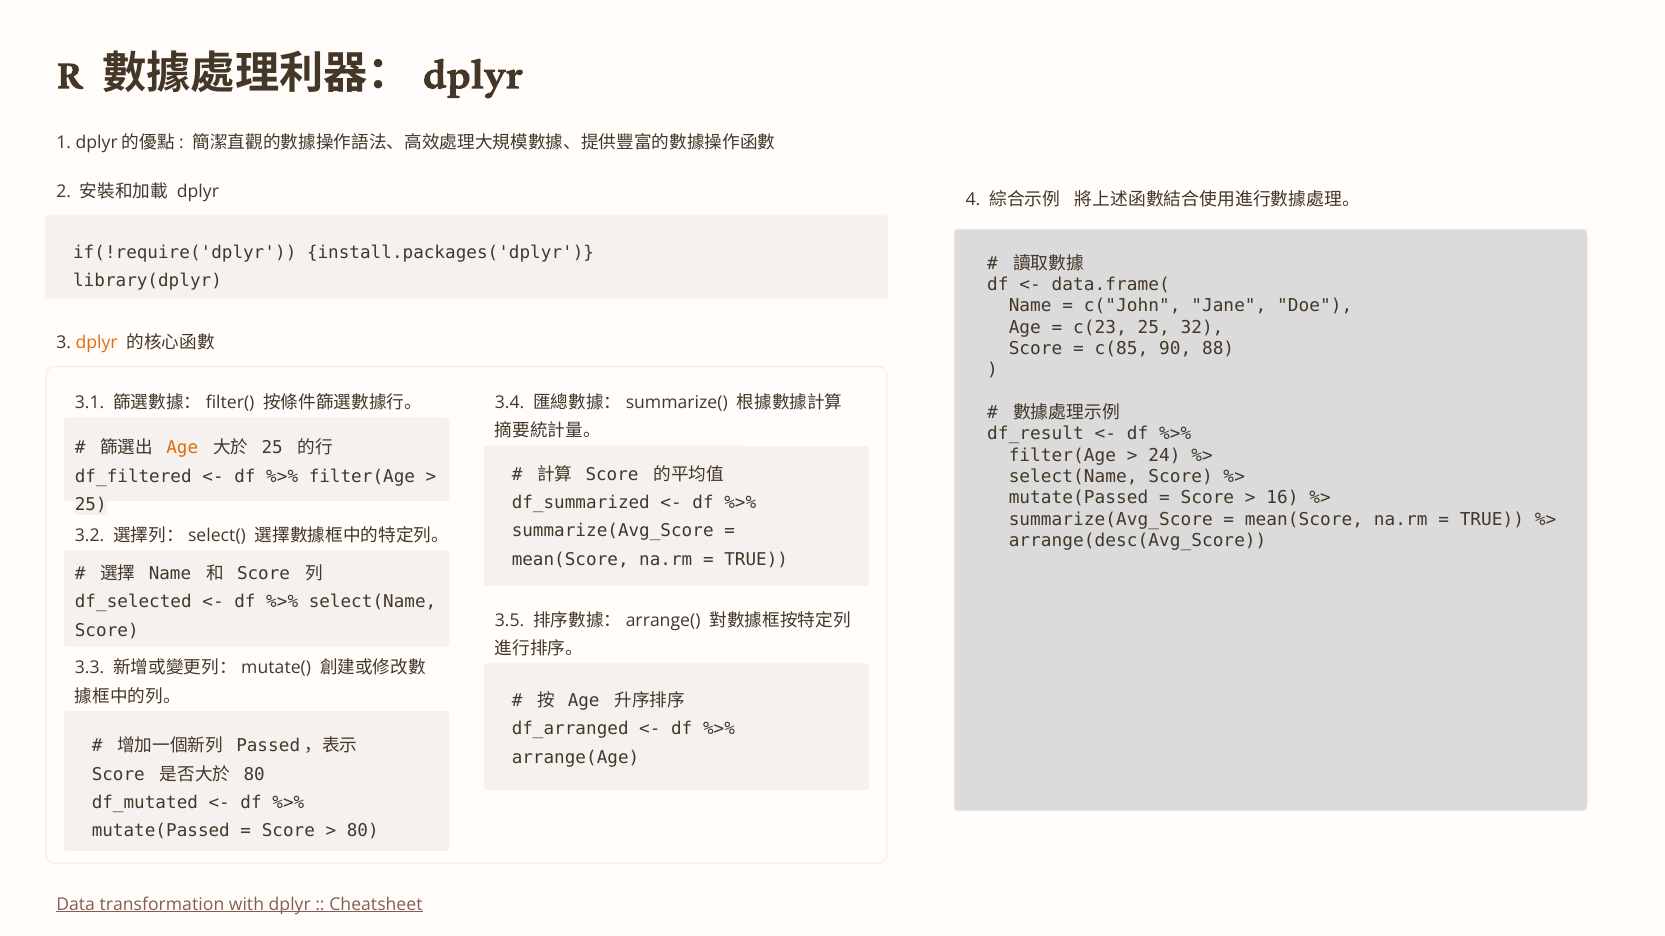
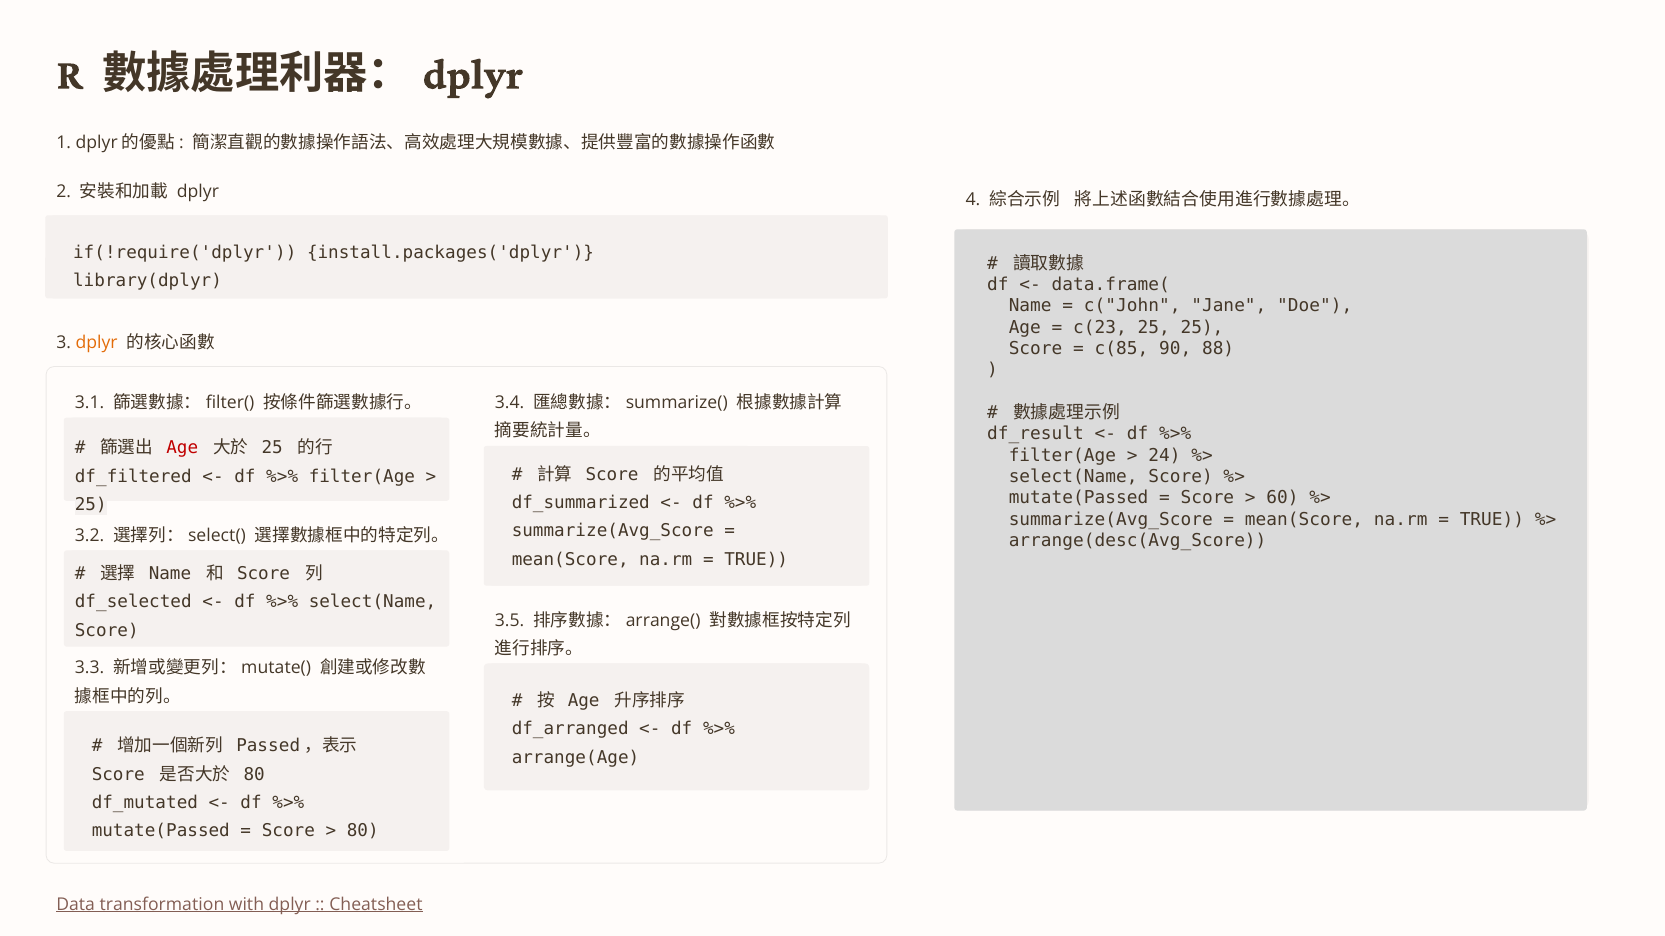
25 32: 32 -> 25
Age at (182, 448) colour: orange -> red
16: 16 -> 60
